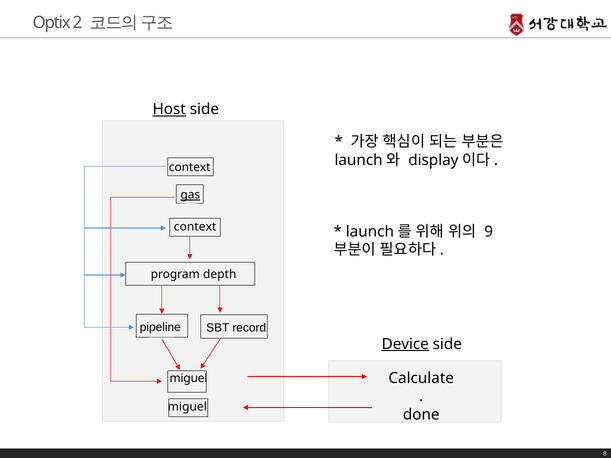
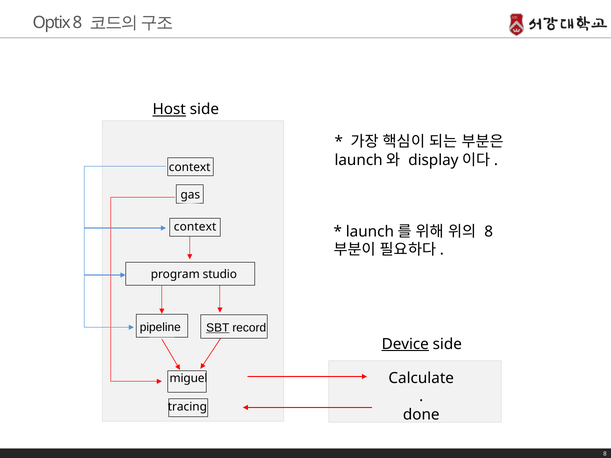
Optix 2: 2 -> 8
gas underline: present -> none
9 at (489, 232): 9 -> 8
depth: depth -> studio
SBT underline: none -> present
miguel at (187, 407): miguel -> tracing
